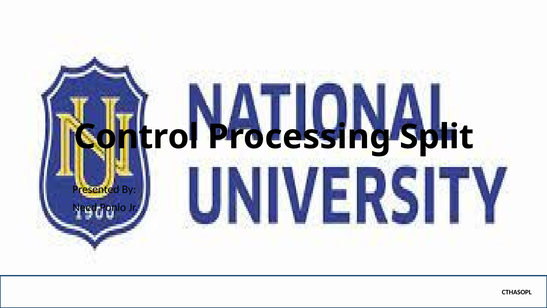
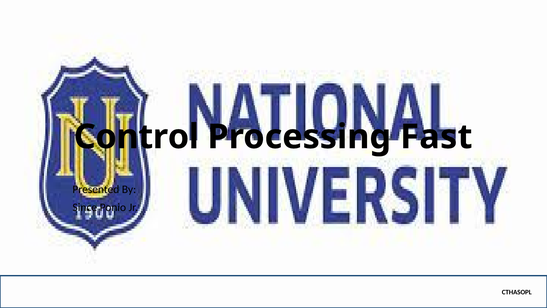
Split: Split -> Fast
Need: Need -> Since
